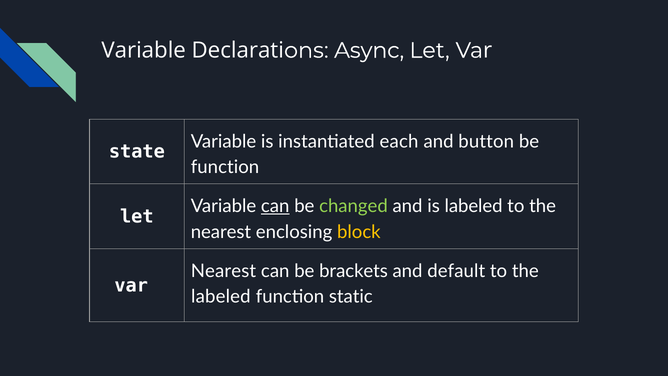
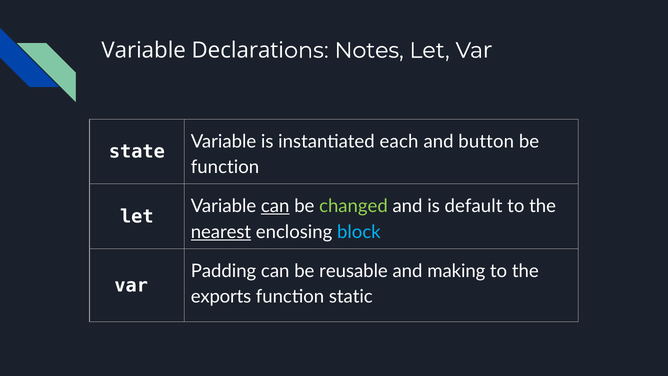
Async: Async -> Notes
is labeled: labeled -> default
nearest at (221, 232) underline: none -> present
block colour: yellow -> light blue
Nearest at (223, 271): Nearest -> Padding
brackets: brackets -> reusable
default: default -> making
labeled at (221, 297): labeled -> exports
